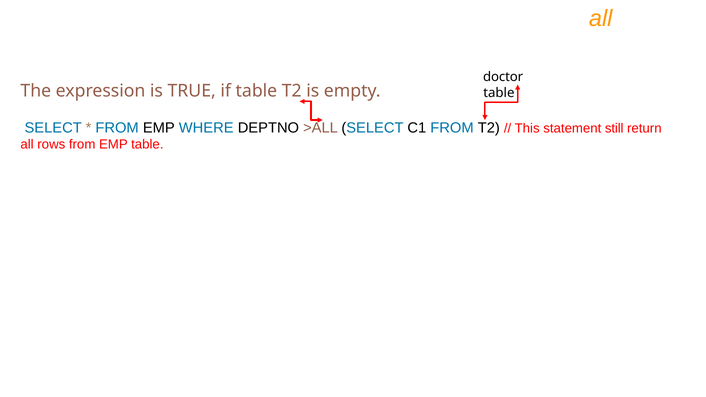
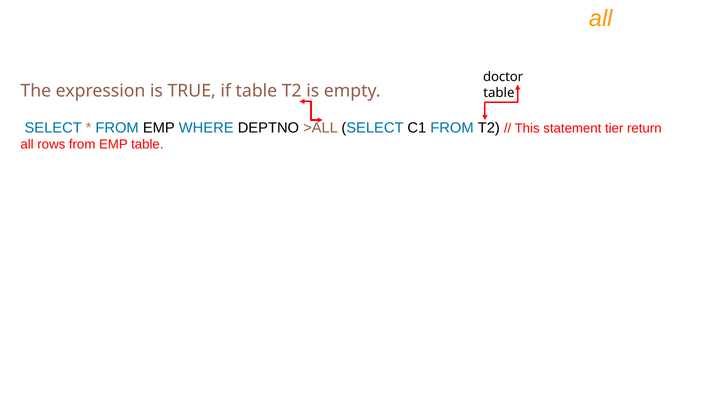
still: still -> tier
